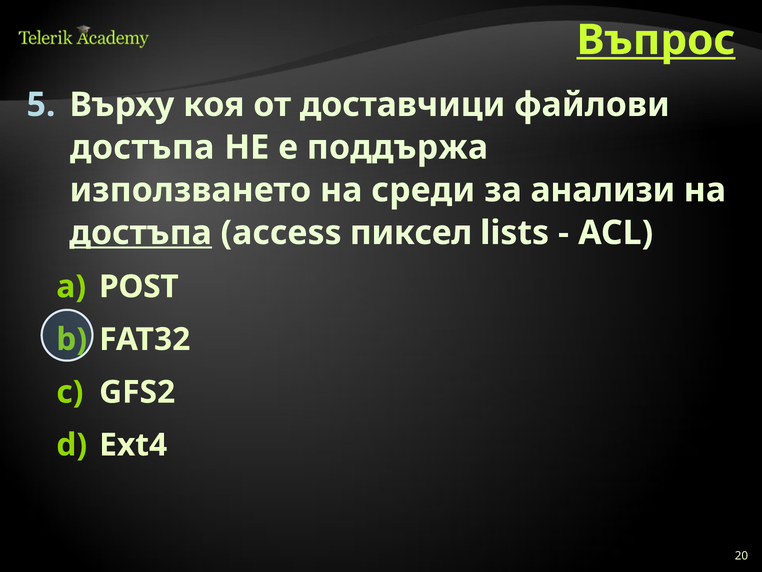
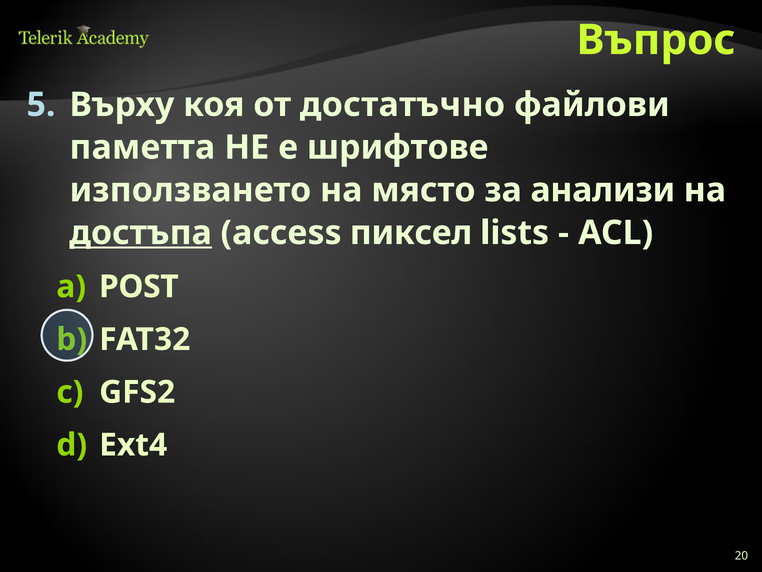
Въпрос underline: present -> none
доставчици: доставчици -> достатъчно
достъпа at (142, 147): достъпа -> паметта
поддържа: поддържа -> шрифтове
среди: среди -> място
